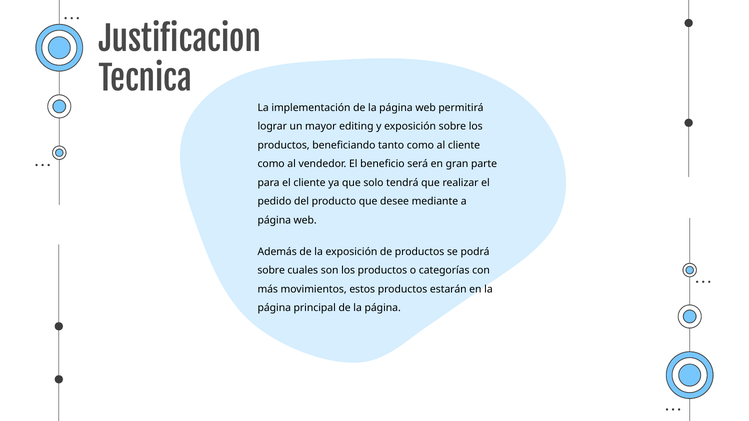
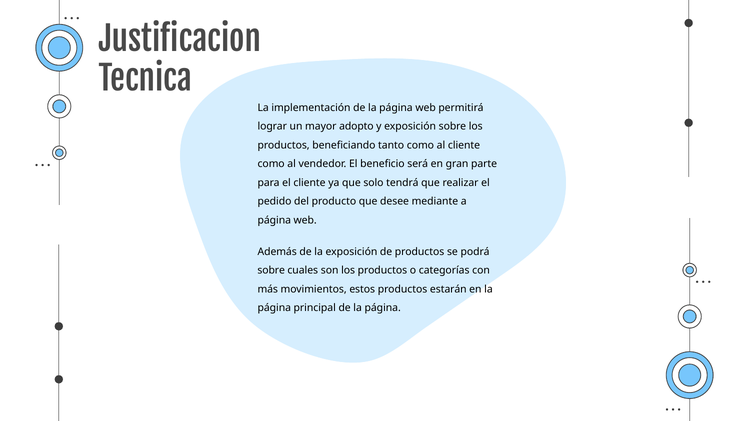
editing: editing -> adopto
